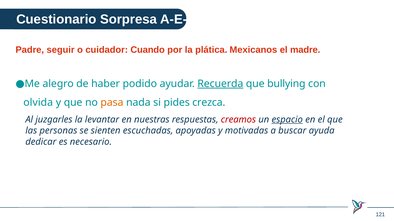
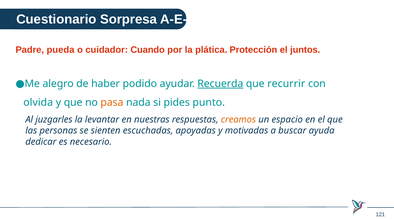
seguir: seguir -> pueda
Mexicanos: Mexicanos -> Protección
madre: madre -> juntos
bullying: bullying -> recurrir
crezca: crezca -> punto
creamos colour: red -> orange
espacio underline: present -> none
